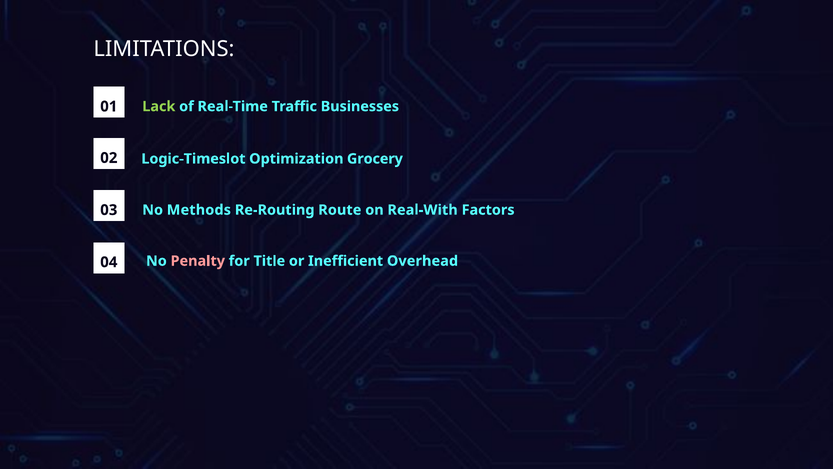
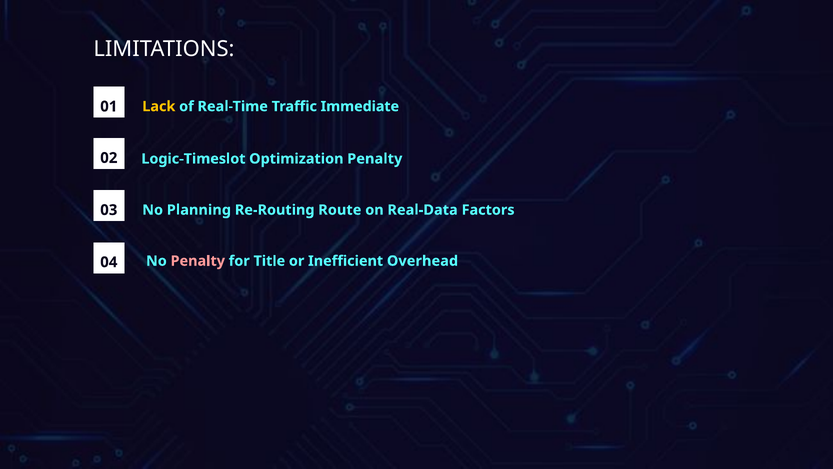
Lack colour: light green -> yellow
Businesses: Businesses -> Immediate
Optimization Grocery: Grocery -> Penalty
Methods: Methods -> Planning
Real-With: Real-With -> Real-Data
